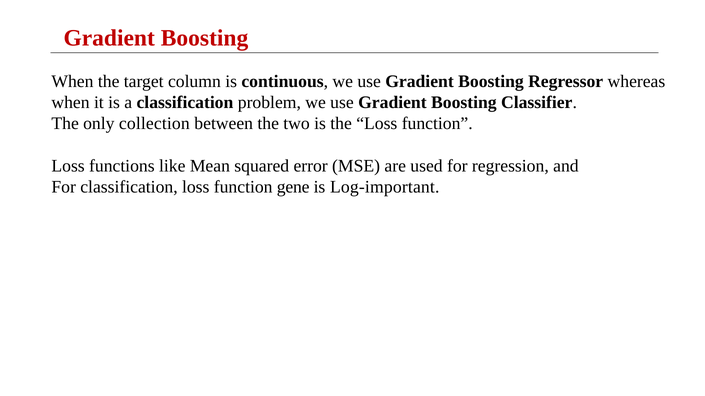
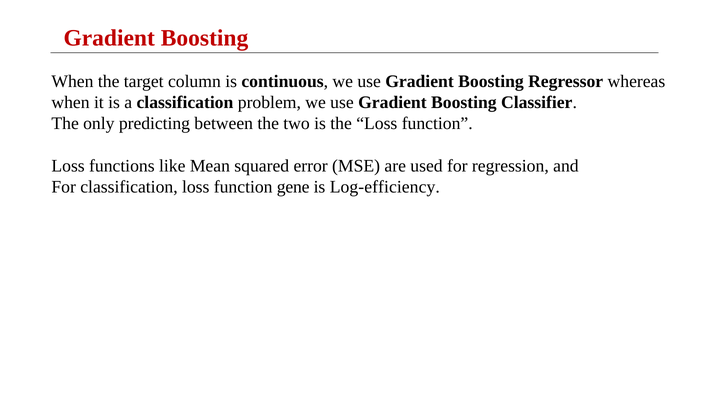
collection: collection -> predicting
Log-important: Log-important -> Log-efficiency
